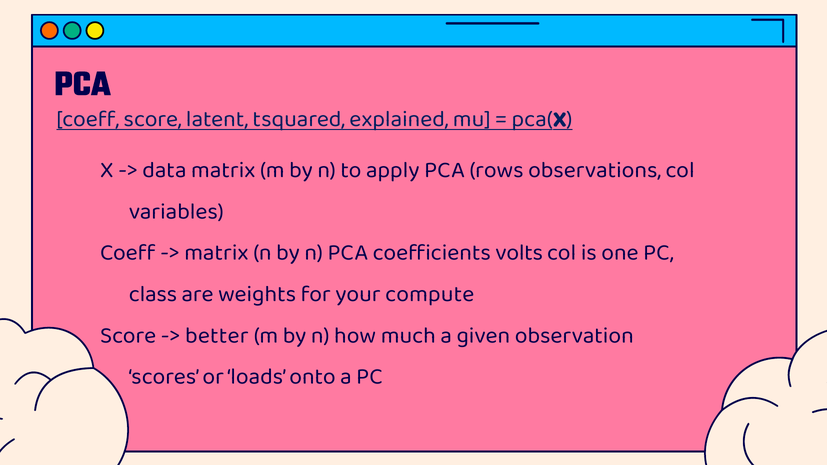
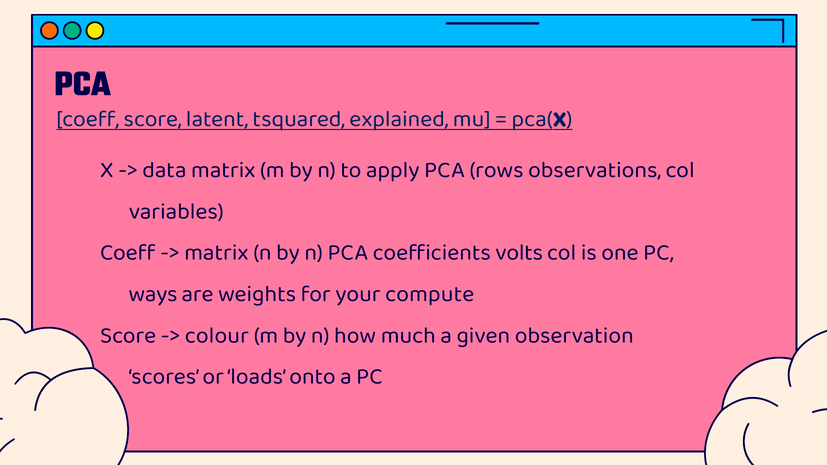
class: class -> ways
better: better -> colour
